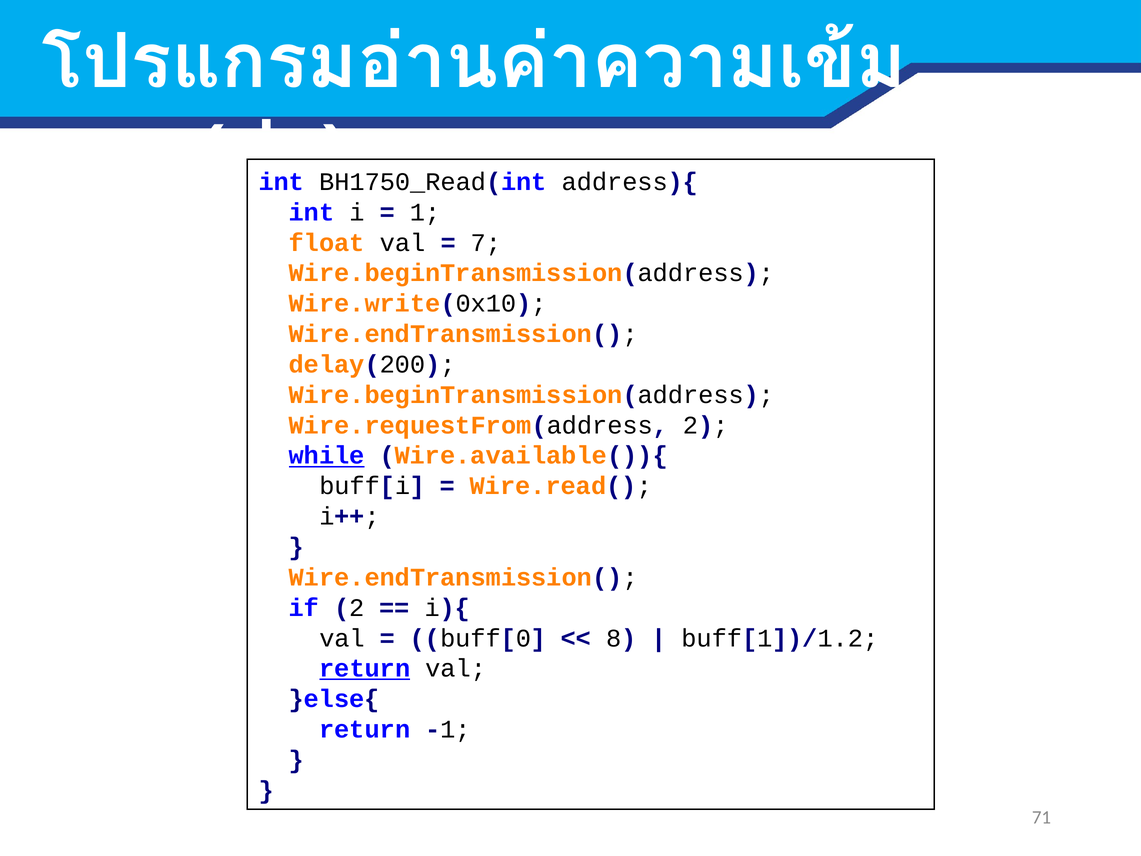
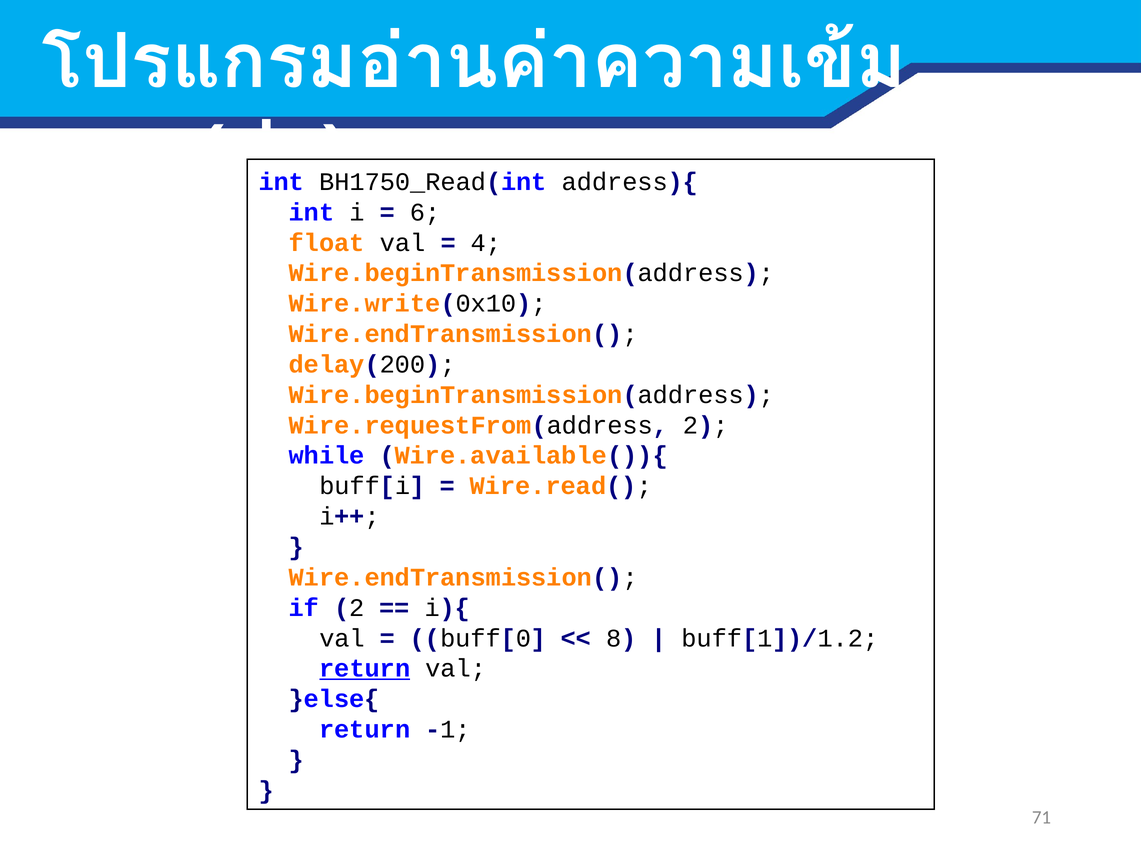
1: 1 -> 6
7: 7 -> 4
while underline: present -> none
